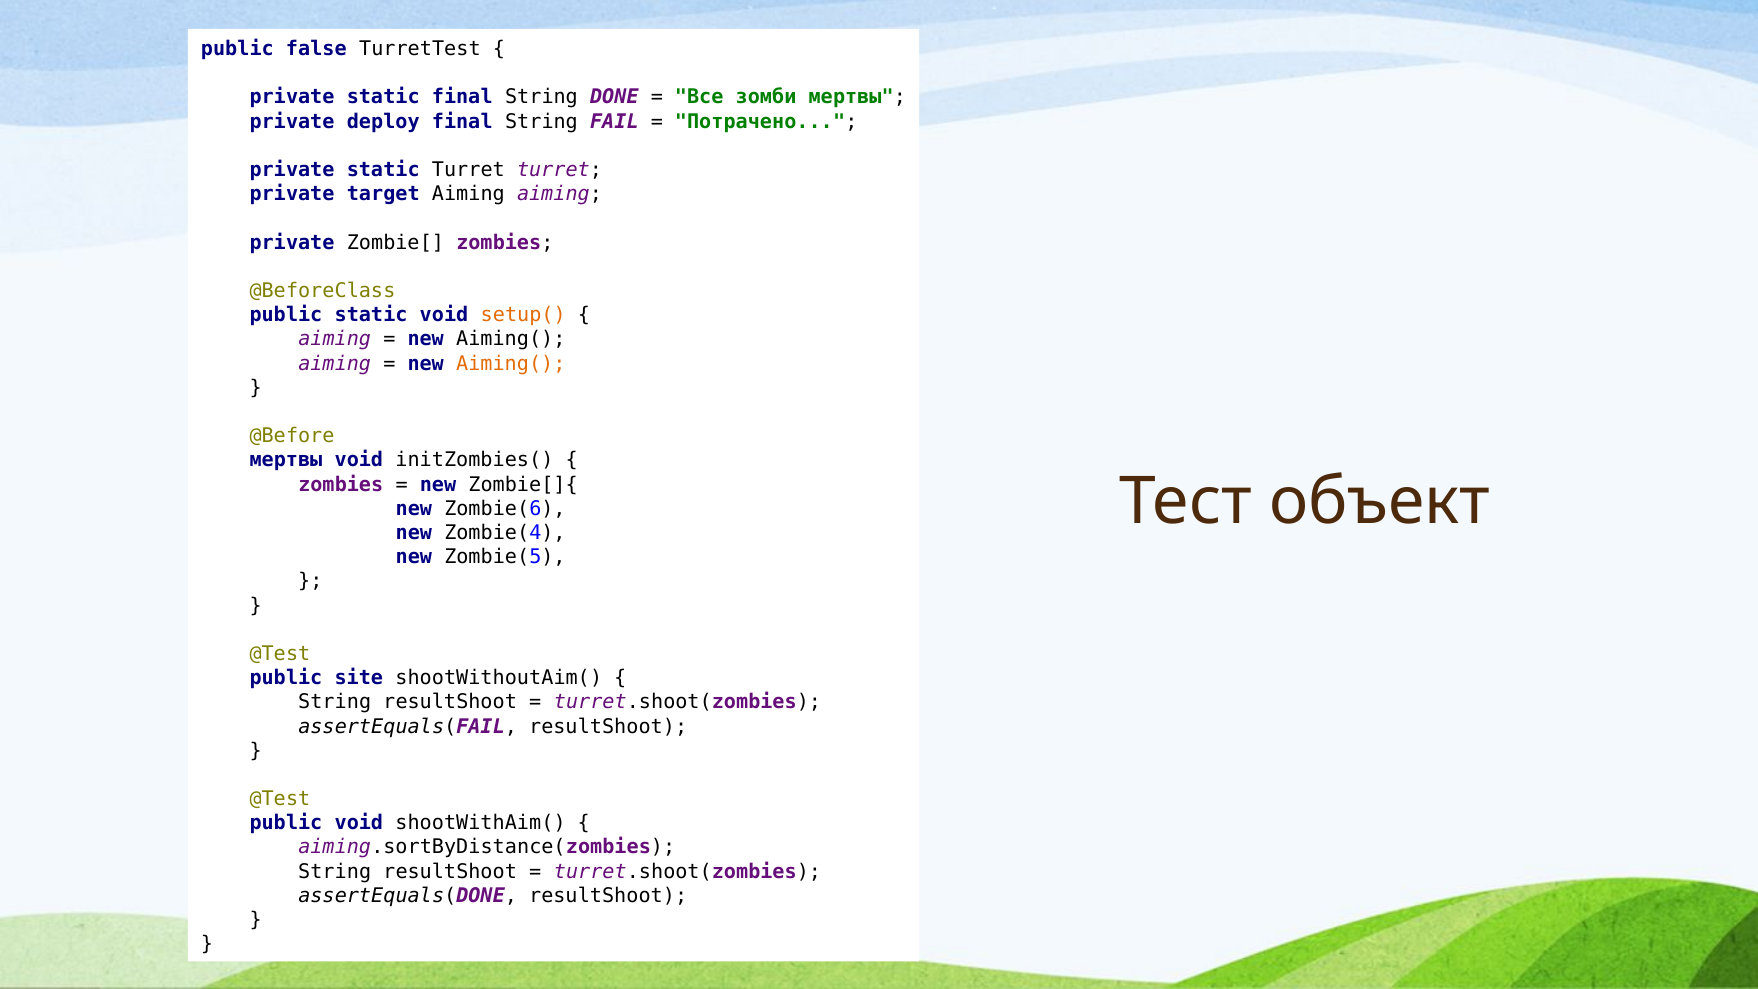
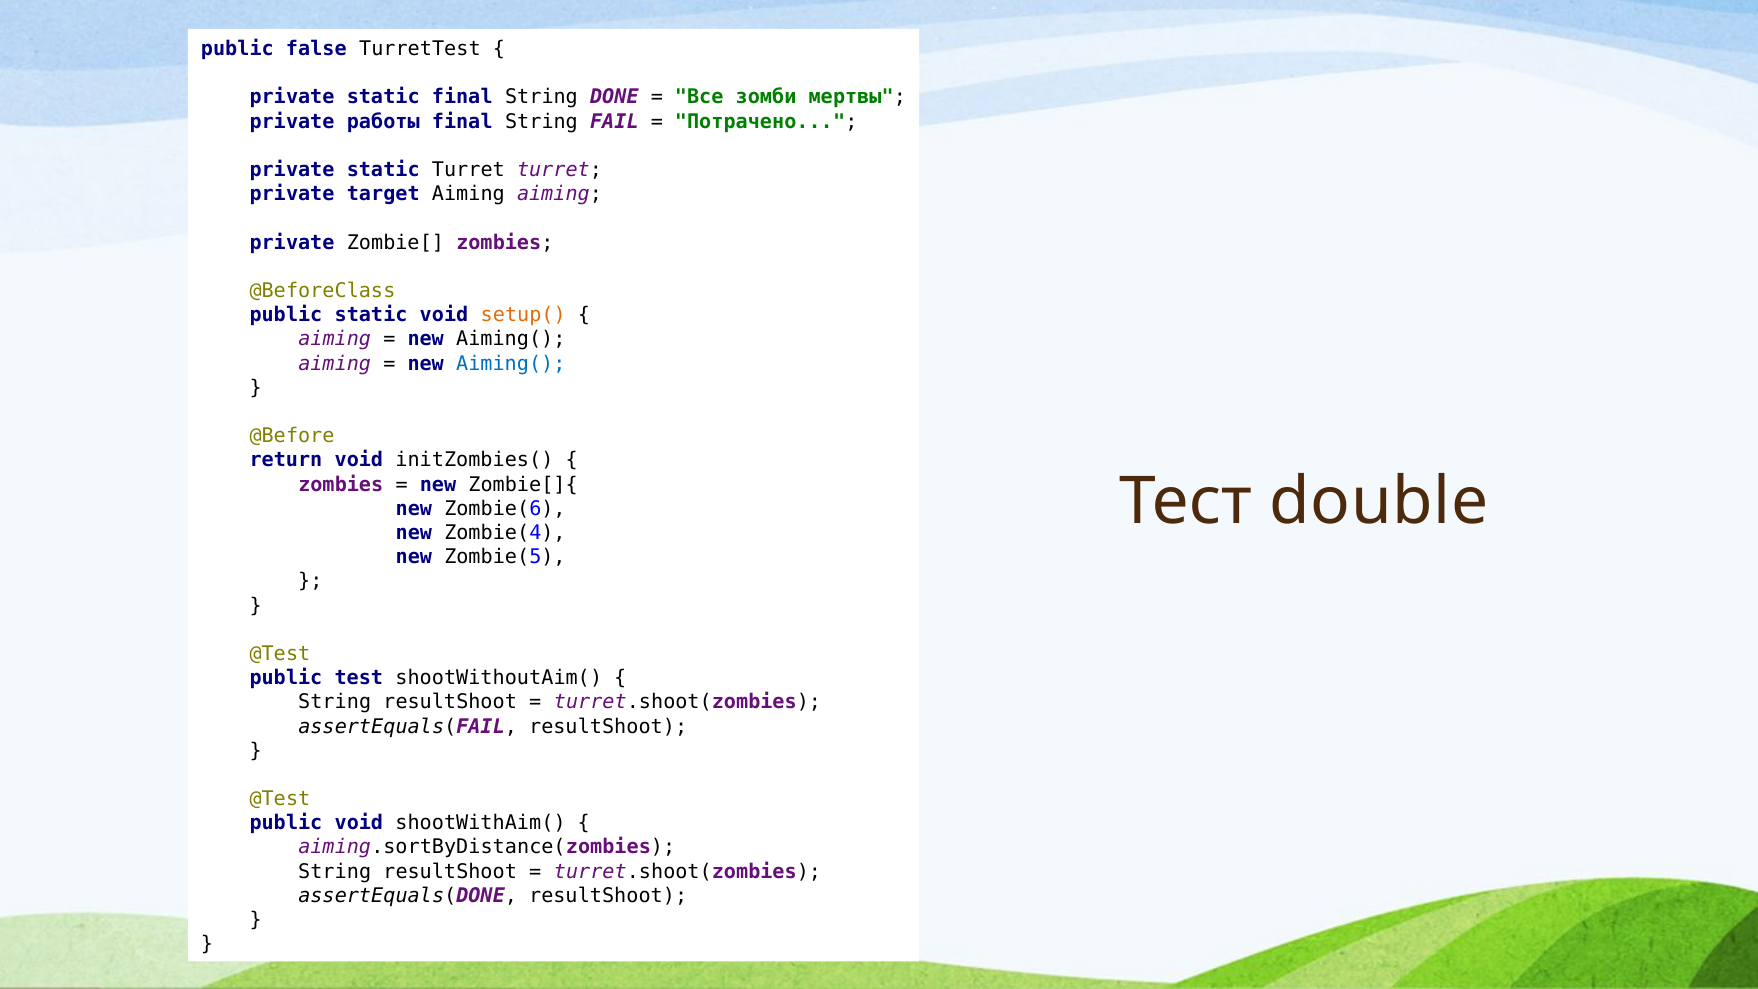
deploy: deploy -> работы
Aiming( at (511, 363) colour: orange -> blue
мертвы at (286, 460): мертвы -> return
объект: объект -> double
site: site -> test
